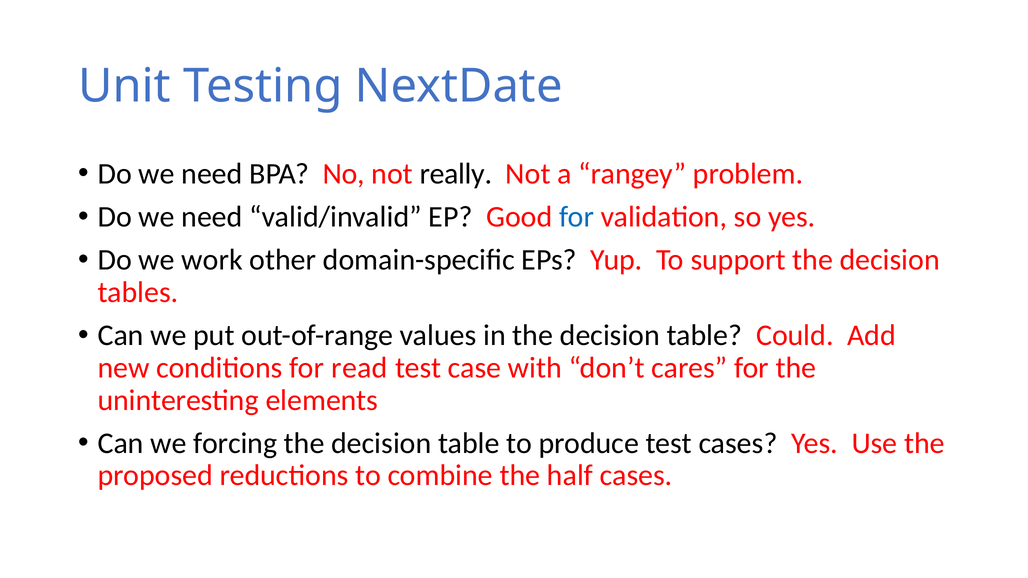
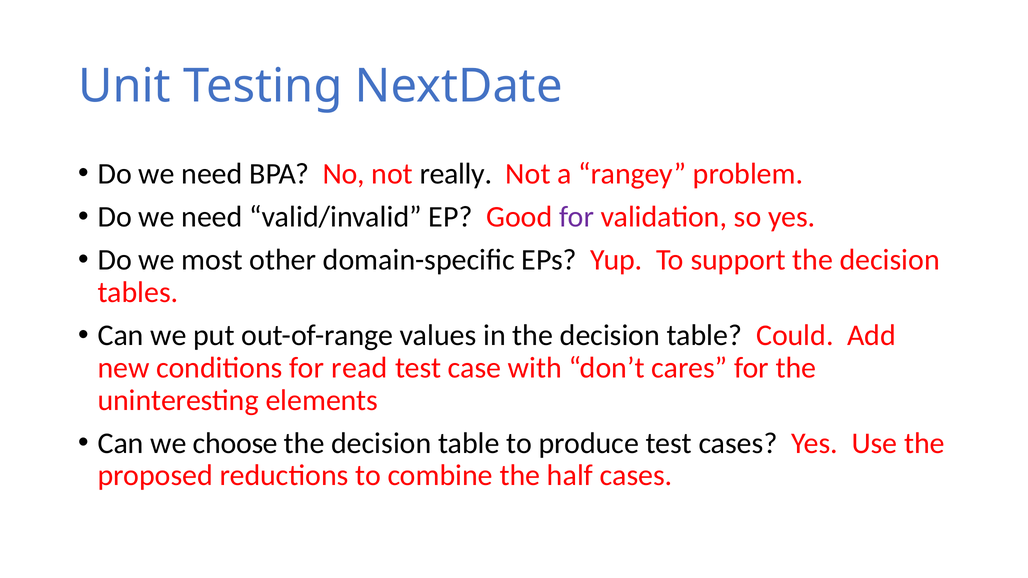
for at (577, 217) colour: blue -> purple
work: work -> most
forcing: forcing -> choose
